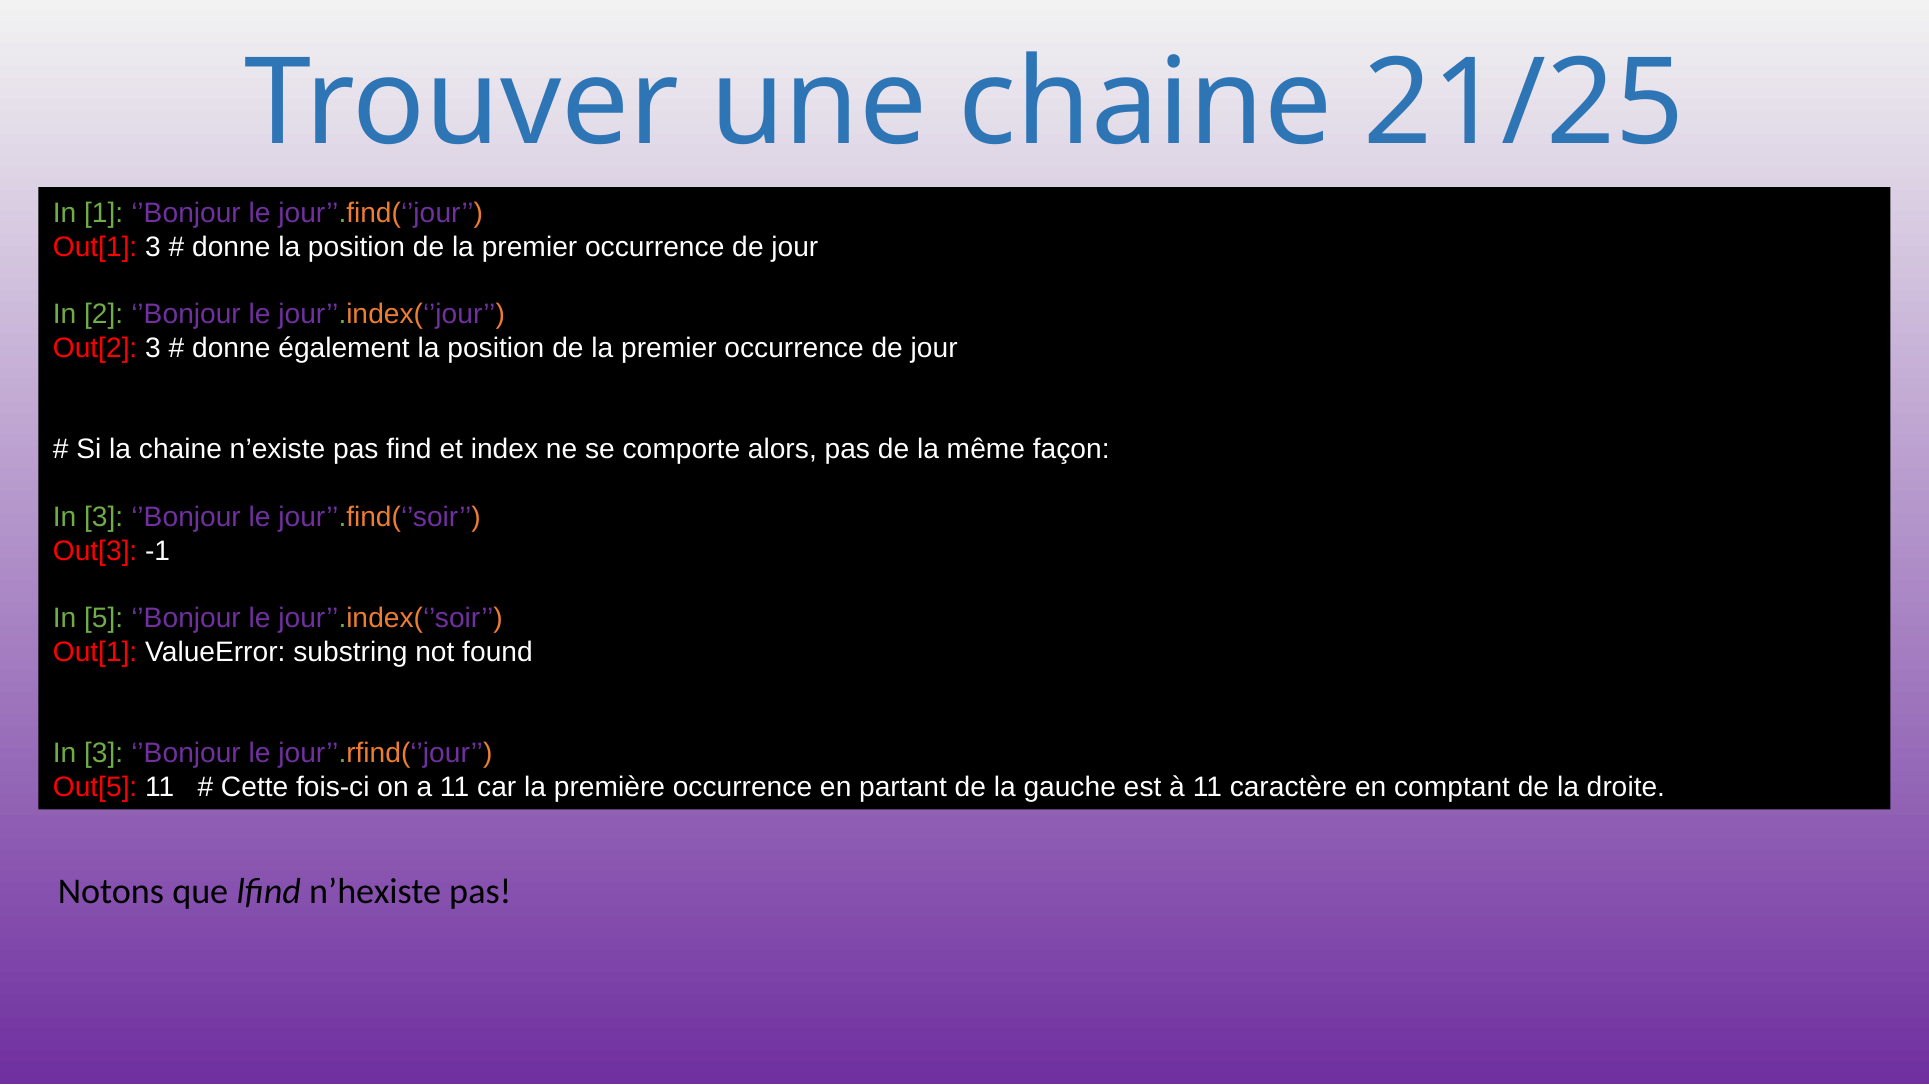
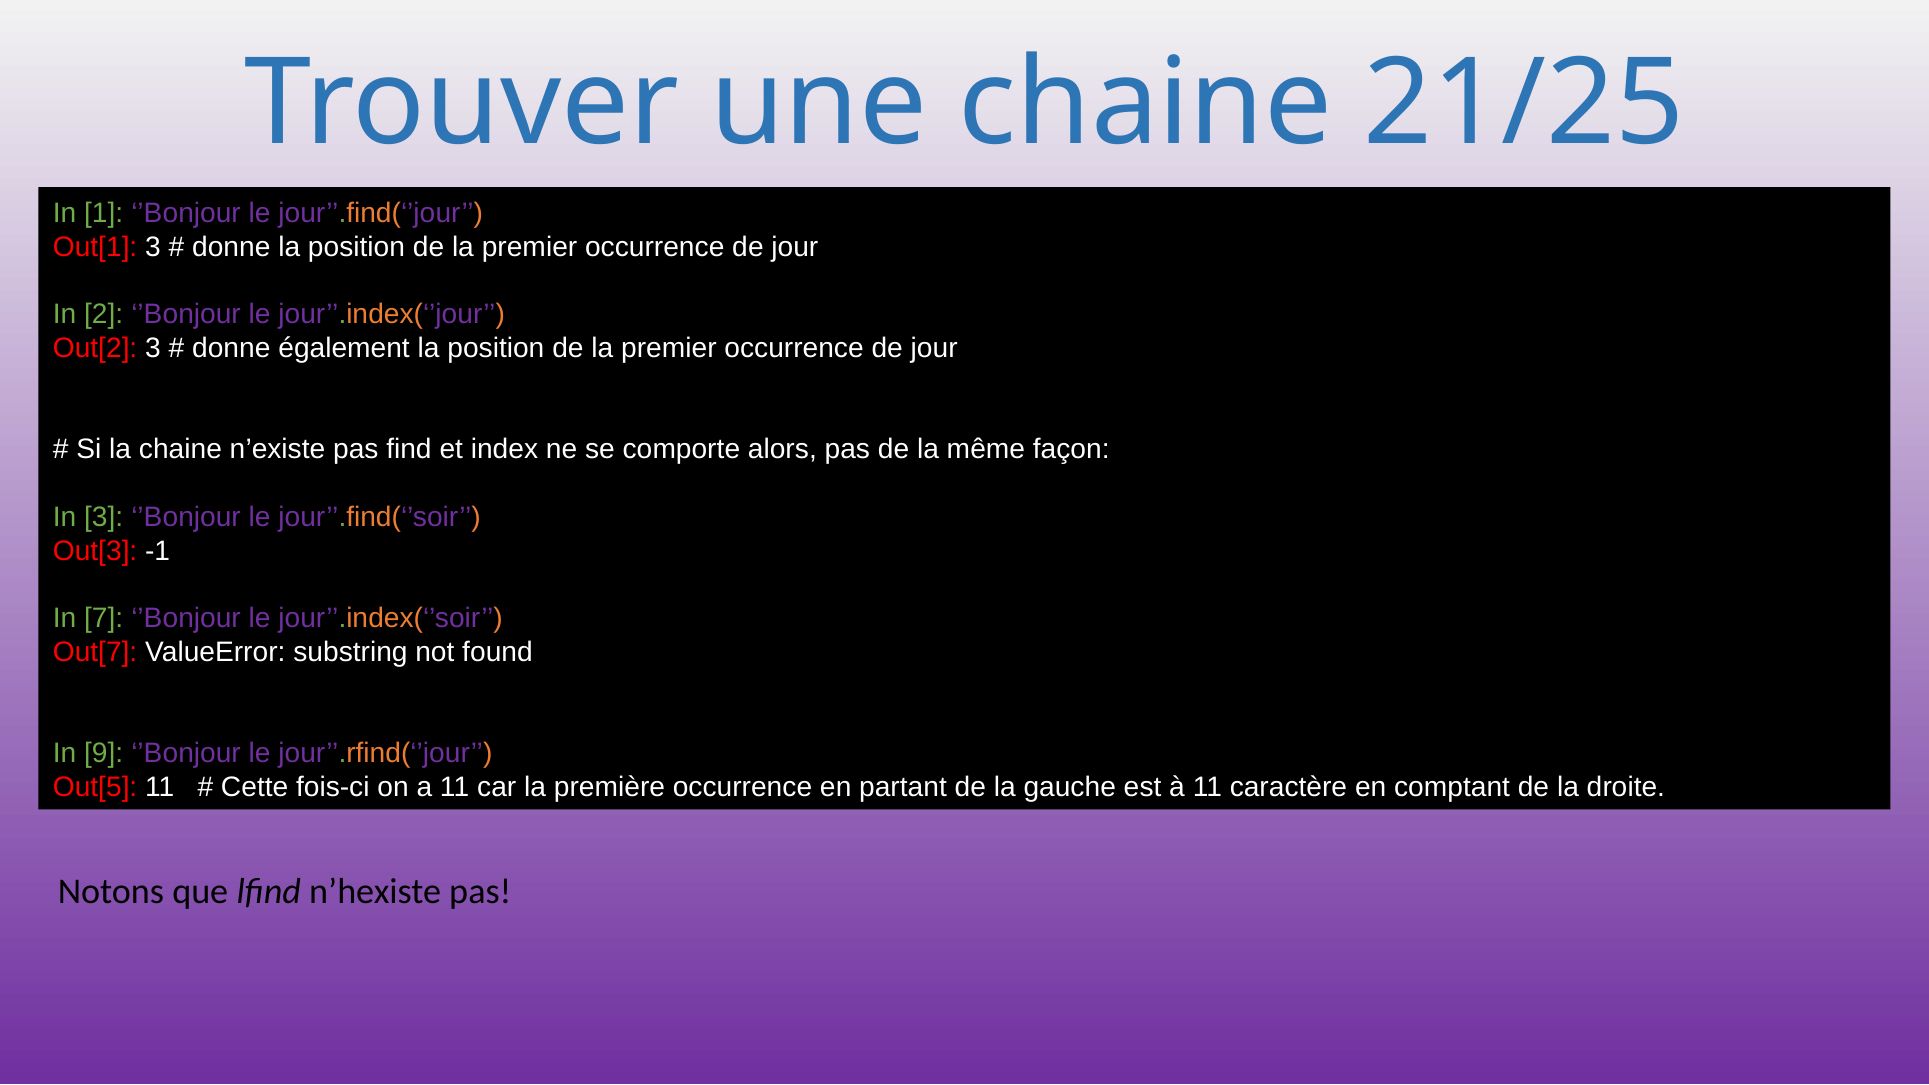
5: 5 -> 7
Out[1 at (95, 652): Out[1 -> Out[7
3 at (104, 754): 3 -> 9
